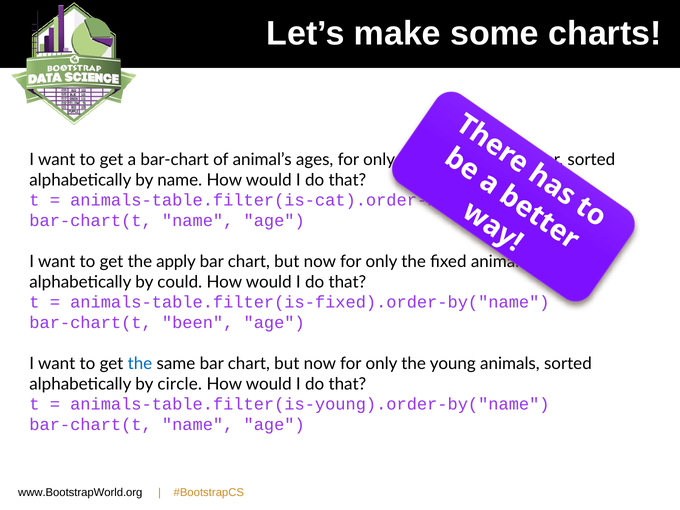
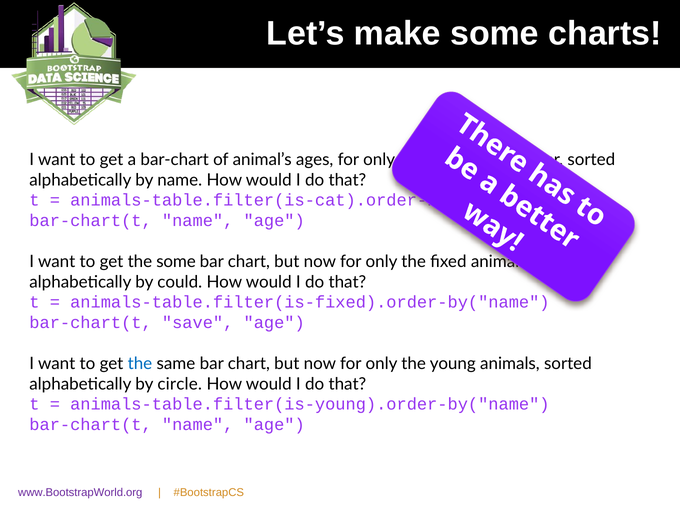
the apply: apply -> some
been: been -> save
www.BootstrapWorld.org colour: black -> purple
